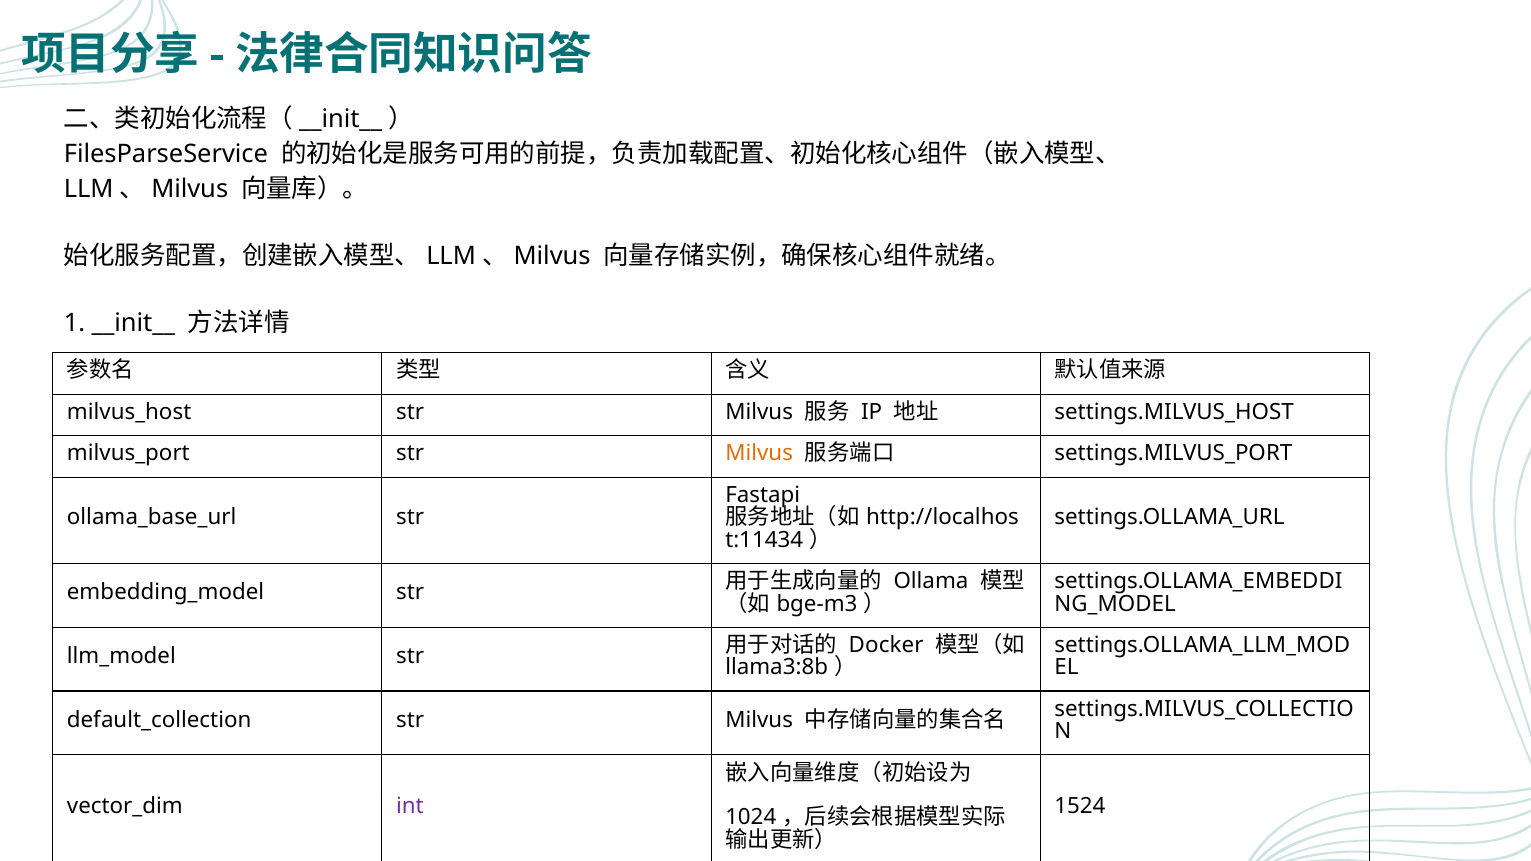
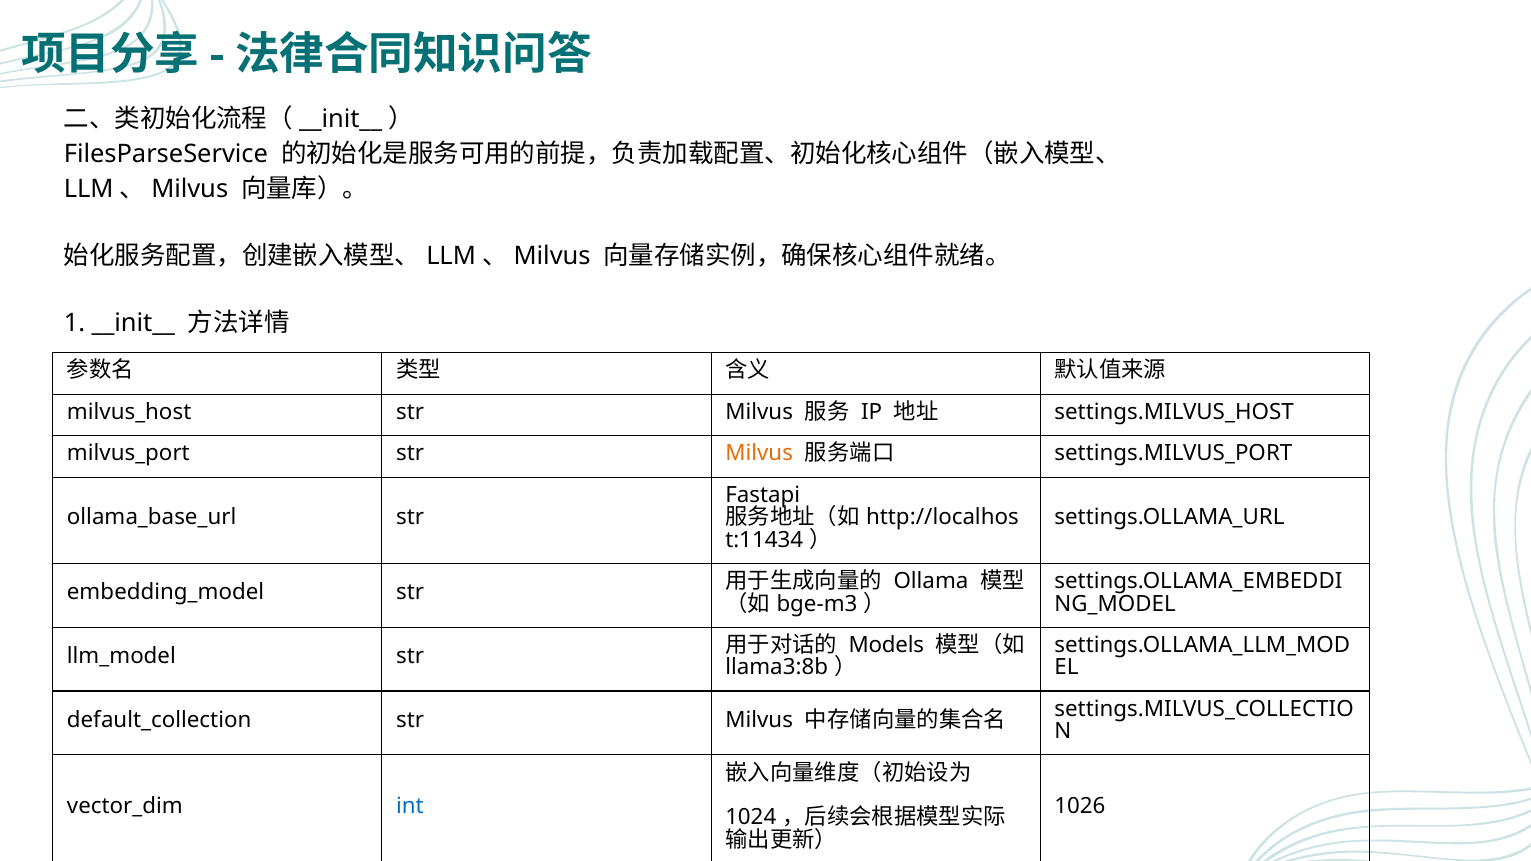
Docker: Docker -> Models
int colour: purple -> blue
1524: 1524 -> 1026
